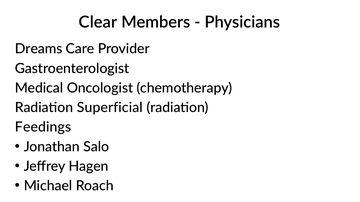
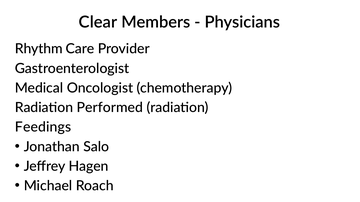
Dreams: Dreams -> Rhythm
Superficial: Superficial -> Performed
